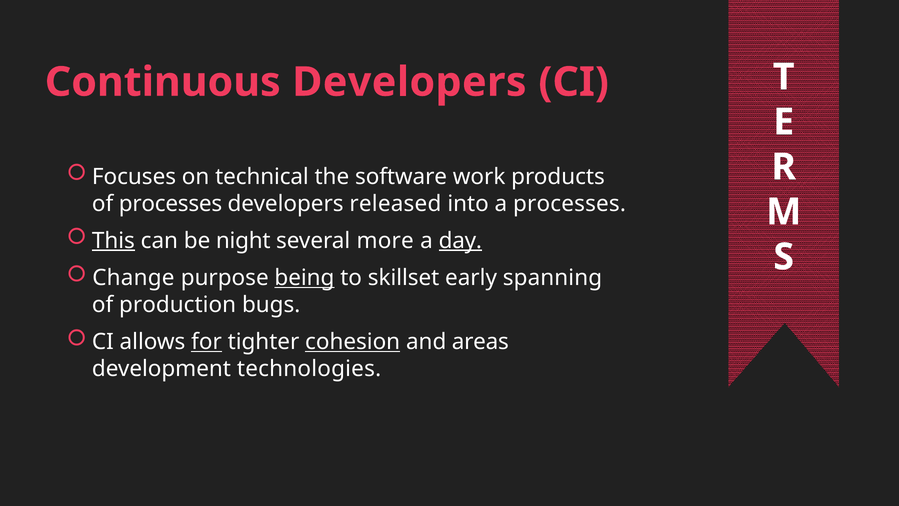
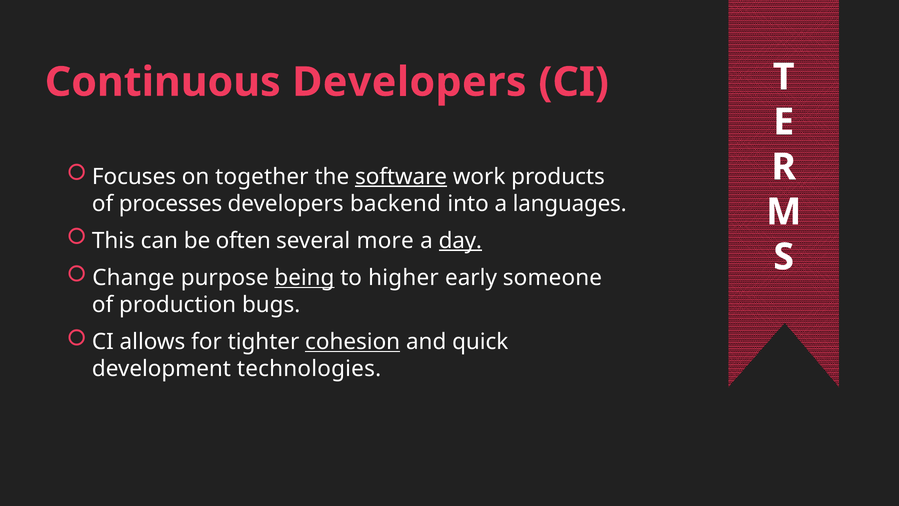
technical: technical -> together
software underline: none -> present
released: released -> backend
a processes: processes -> languages
This underline: present -> none
night: night -> often
skillset: skillset -> higher
spanning: spanning -> someone
for underline: present -> none
areas: areas -> quick
